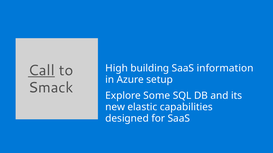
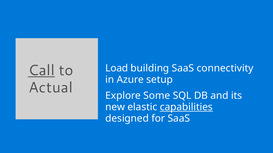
High: High -> Load
information: information -> connectivity
Smack: Smack -> Actual
capabilities underline: none -> present
